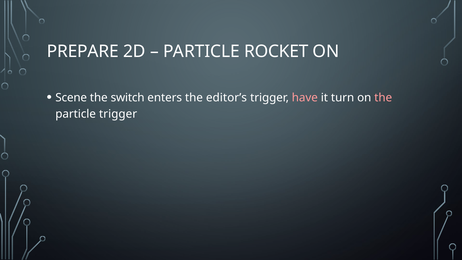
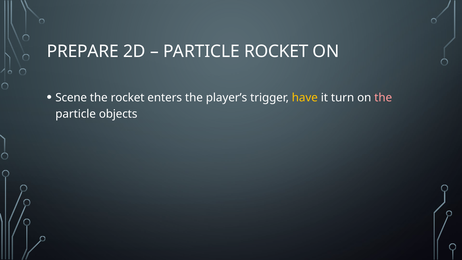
the switch: switch -> rocket
editor’s: editor’s -> player’s
have colour: pink -> yellow
particle trigger: trigger -> objects
